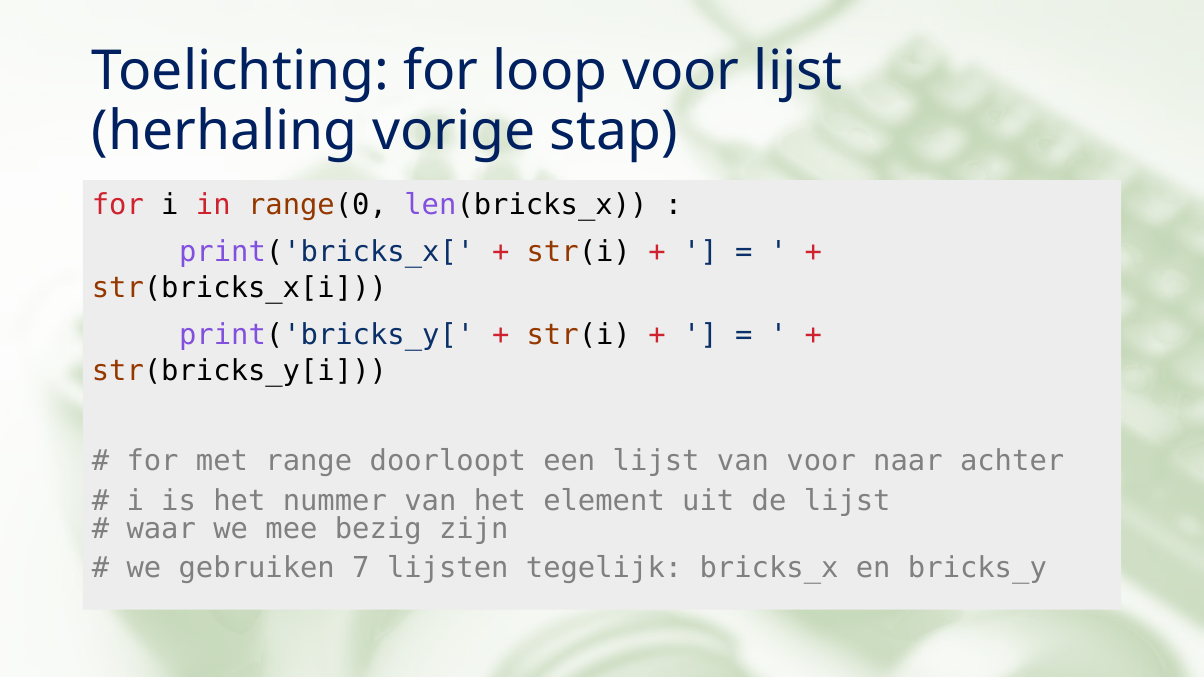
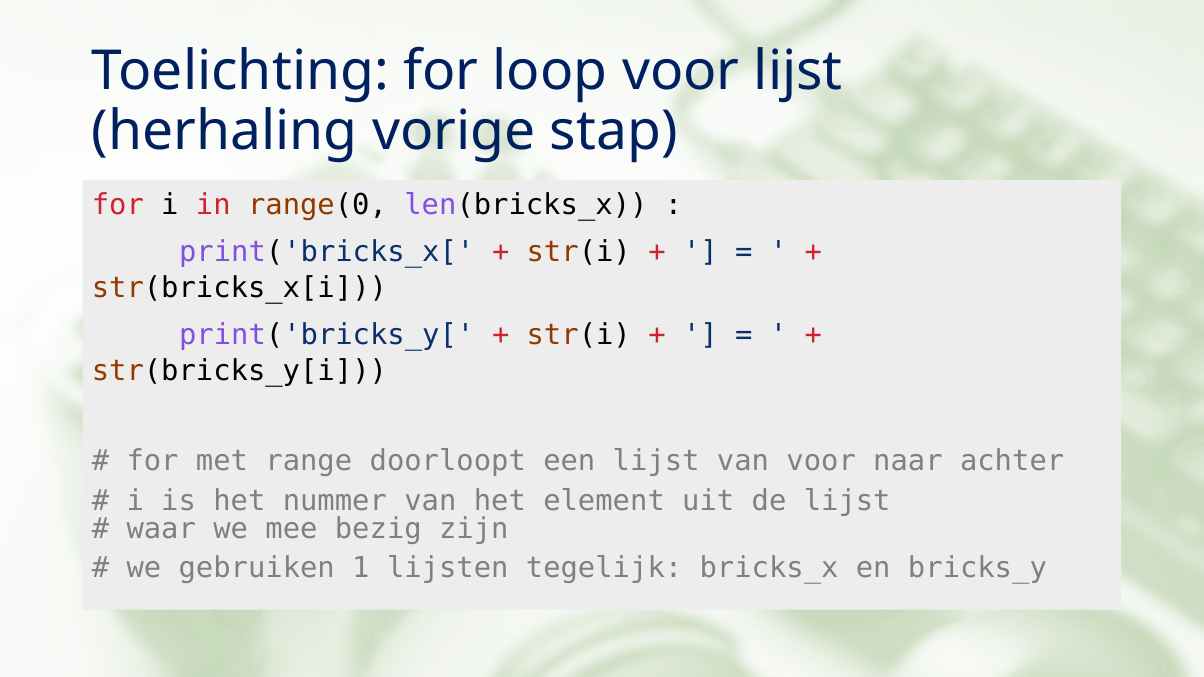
7: 7 -> 1
